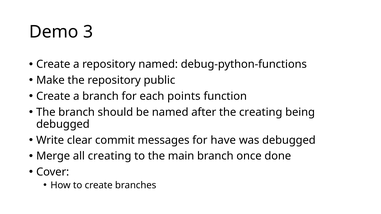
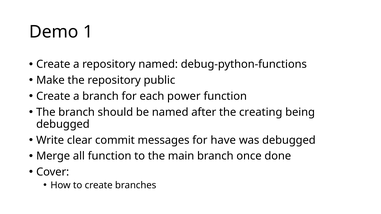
3: 3 -> 1
points: points -> power
all creating: creating -> function
